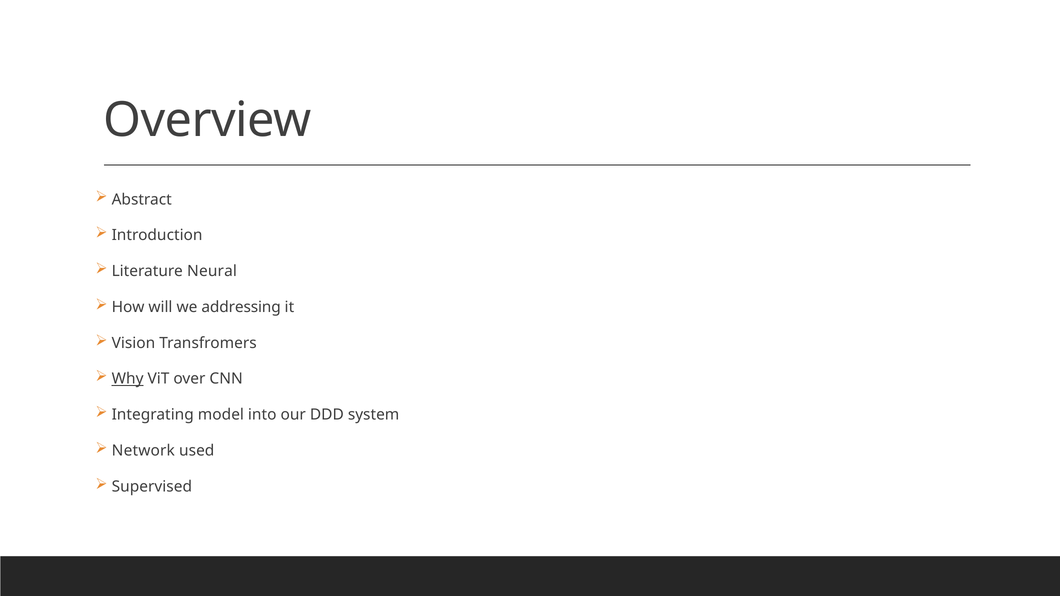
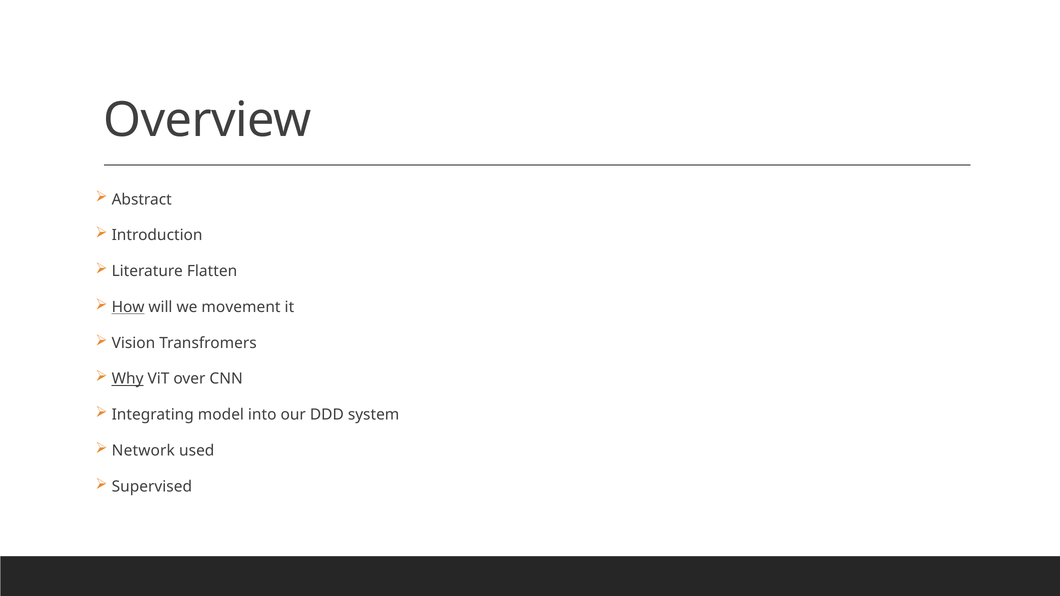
Neural: Neural -> Flatten
How underline: none -> present
addressing: addressing -> movement
